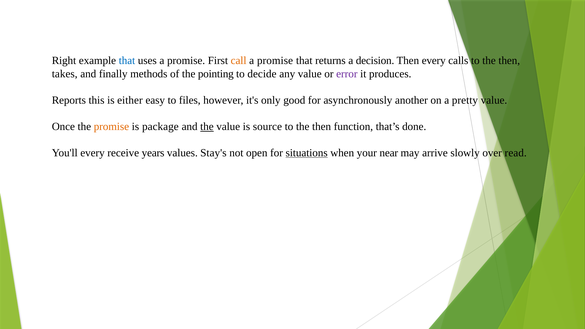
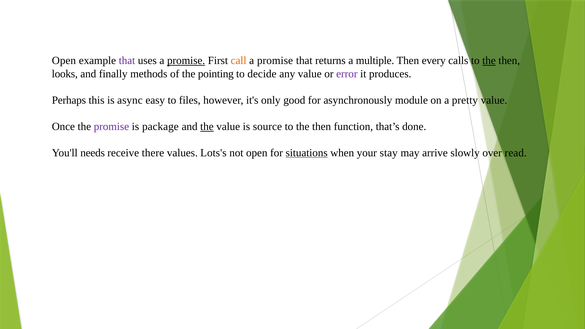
Right at (64, 61): Right -> Open
that at (127, 61) colour: blue -> purple
promise at (186, 61) underline: none -> present
decision: decision -> multiple
the at (489, 61) underline: none -> present
takes: takes -> looks
Reports: Reports -> Perhaps
either: either -> async
another: another -> module
promise at (111, 126) colour: orange -> purple
You'll every: every -> needs
years: years -> there
Stay's: Stay's -> Lots's
near: near -> stay
